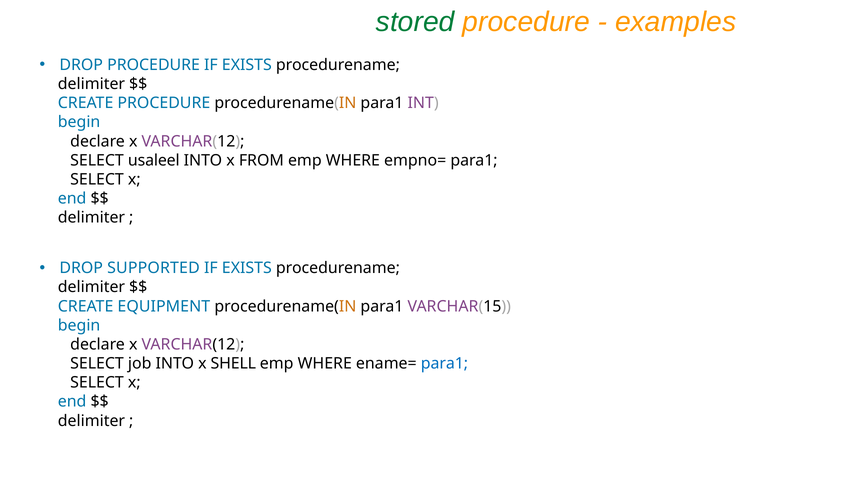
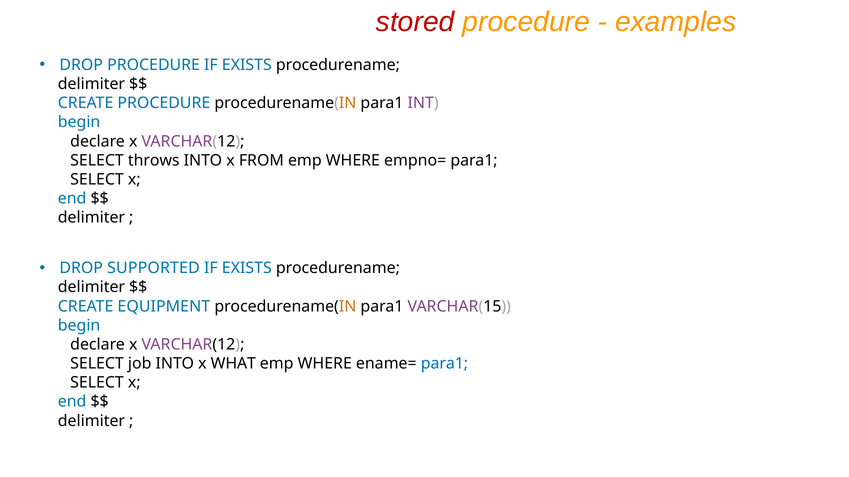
stored colour: green -> red
usaleel: usaleel -> throws
SHELL: SHELL -> WHAT
